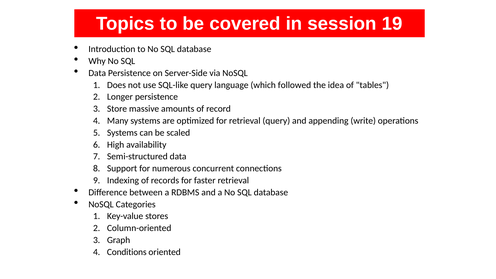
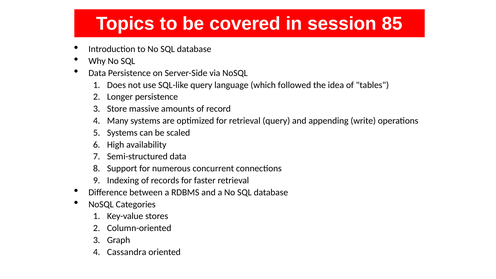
19: 19 -> 85
Conditions: Conditions -> Cassandra
